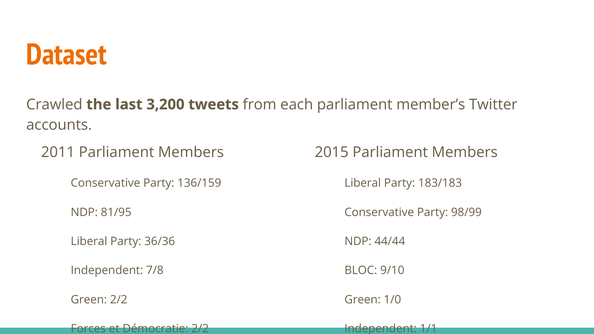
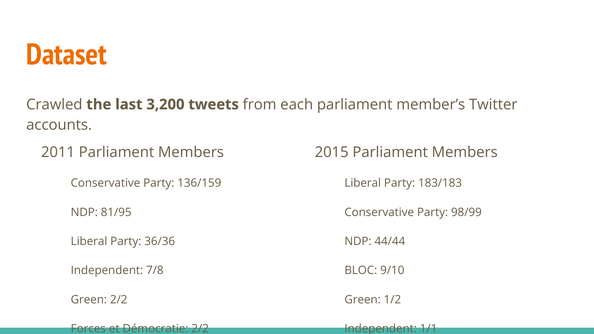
Green 1/0: 1/0 -> 1/2
